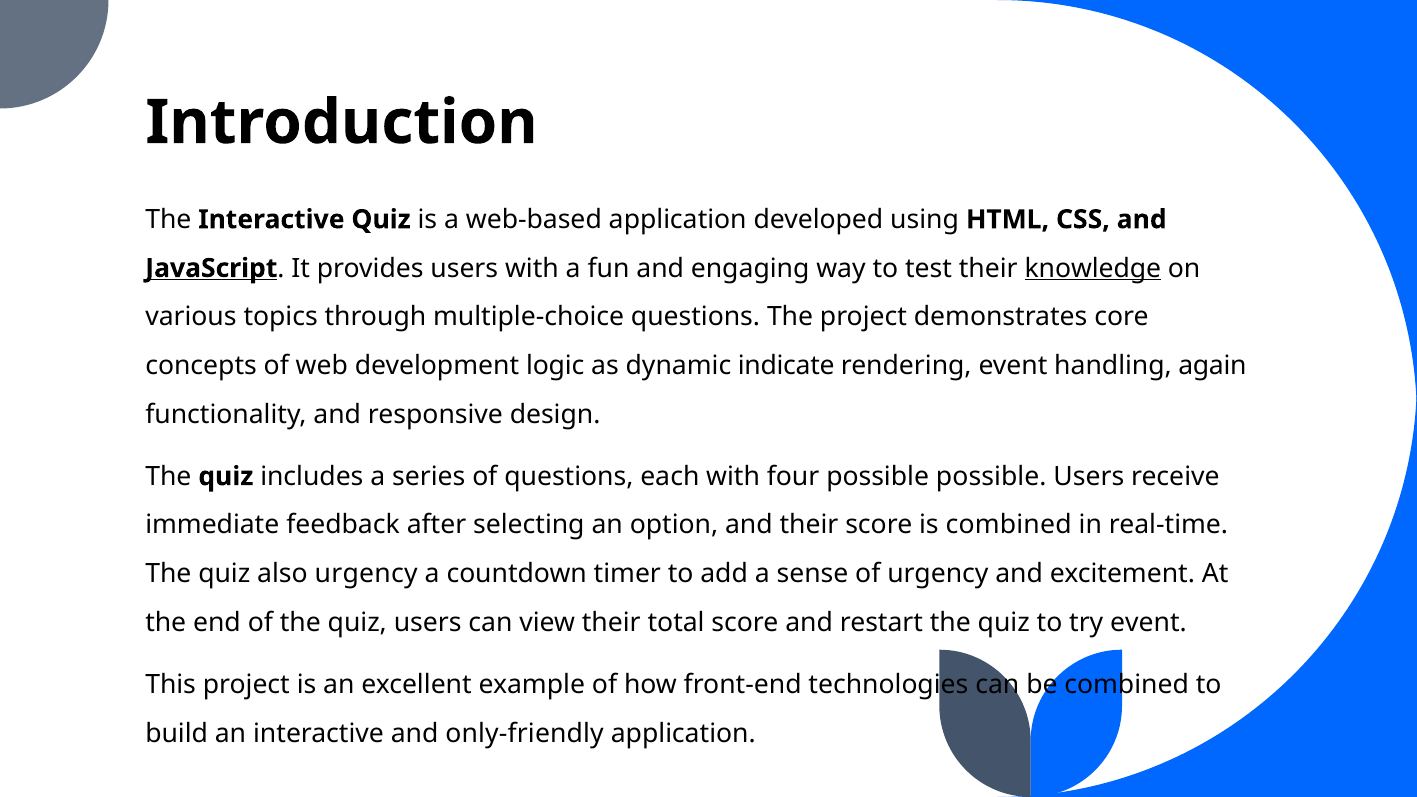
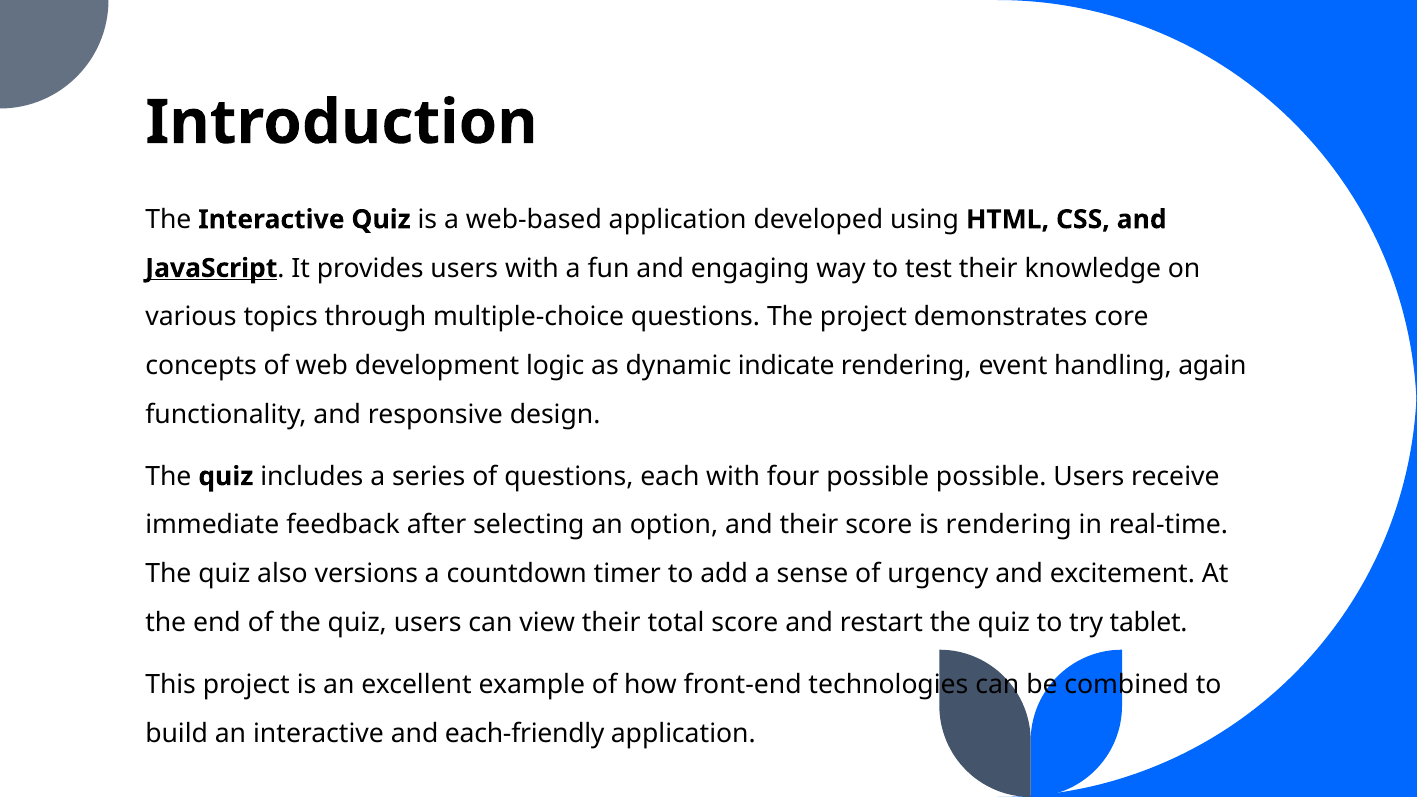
knowledge underline: present -> none
is combined: combined -> rendering
also urgency: urgency -> versions
try event: event -> tablet
only-friendly: only-friendly -> each-friendly
